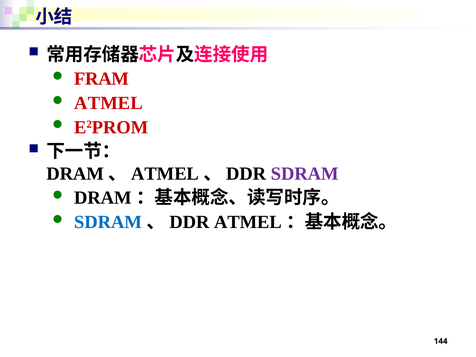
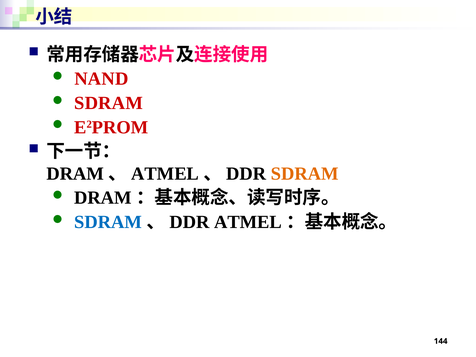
FRAM: FRAM -> NAND
ATMEL at (109, 103): ATMEL -> SDRAM
SDRAM at (305, 174) colour: purple -> orange
